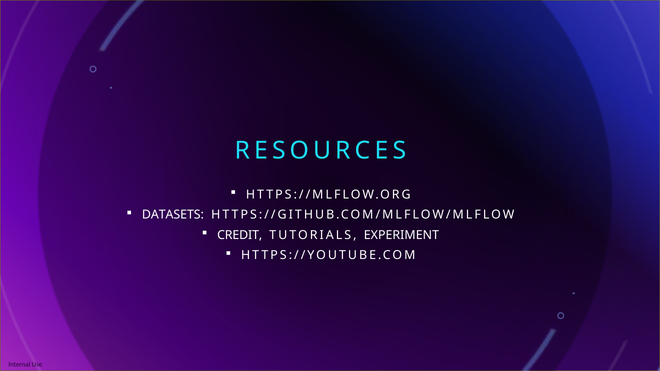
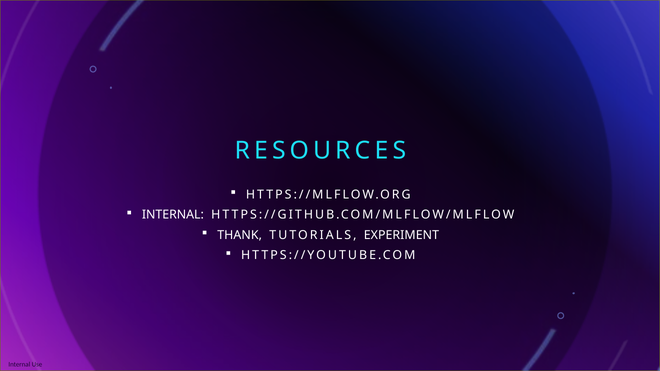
DATASETS at (173, 215): DATASETS -> INTERNAL
CREDIT: CREDIT -> THANK
